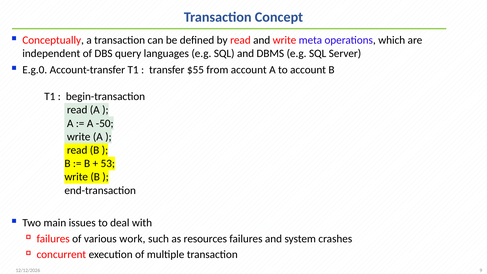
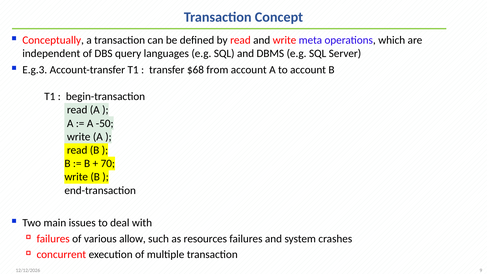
E.g.0: E.g.0 -> E.g.3
$55: $55 -> $68
53: 53 -> 70
work: work -> allow
